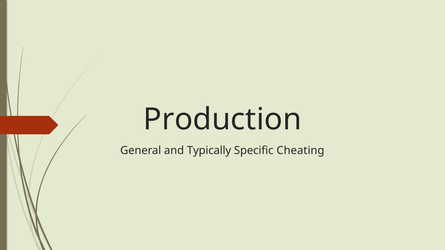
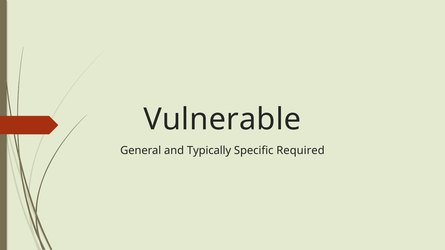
Production: Production -> Vulnerable
Cheating: Cheating -> Required
